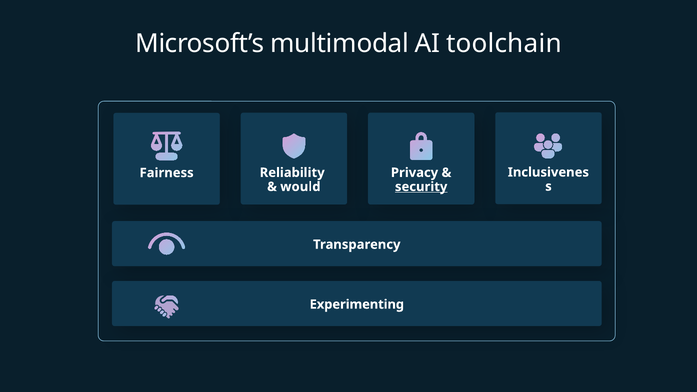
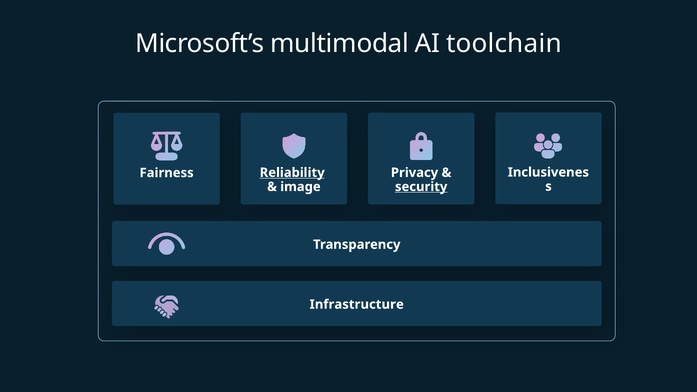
Reliability underline: none -> present
would: would -> image
Experimenting: Experimenting -> Infrastructure
